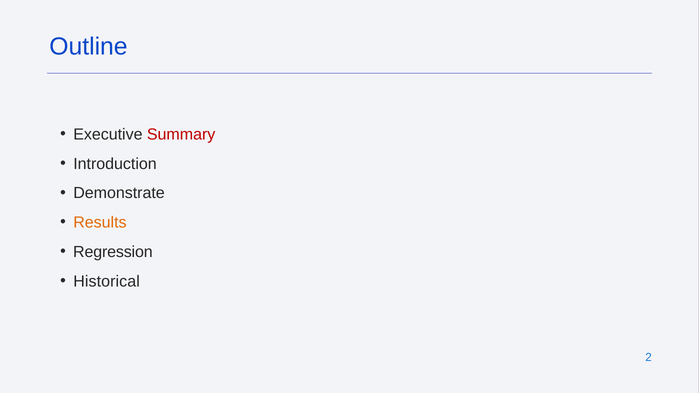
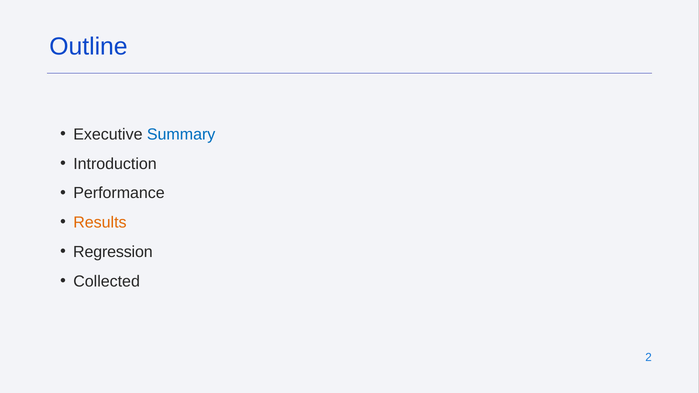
Summary colour: red -> blue
Demonstrate: Demonstrate -> Performance
Historical: Historical -> Collected
